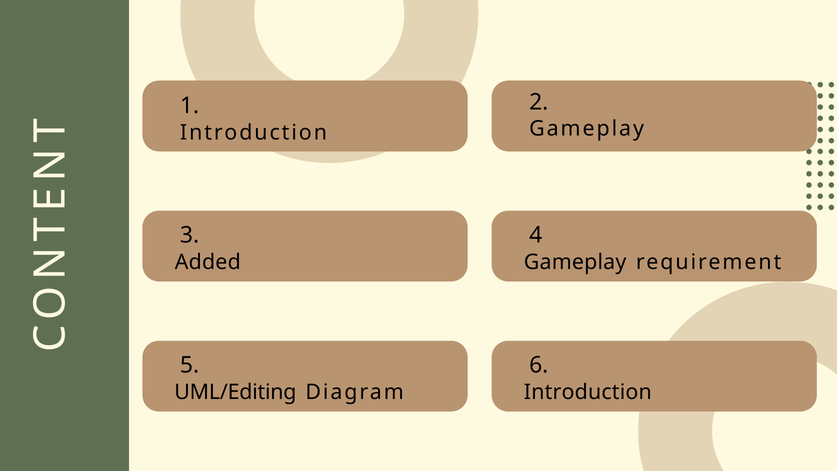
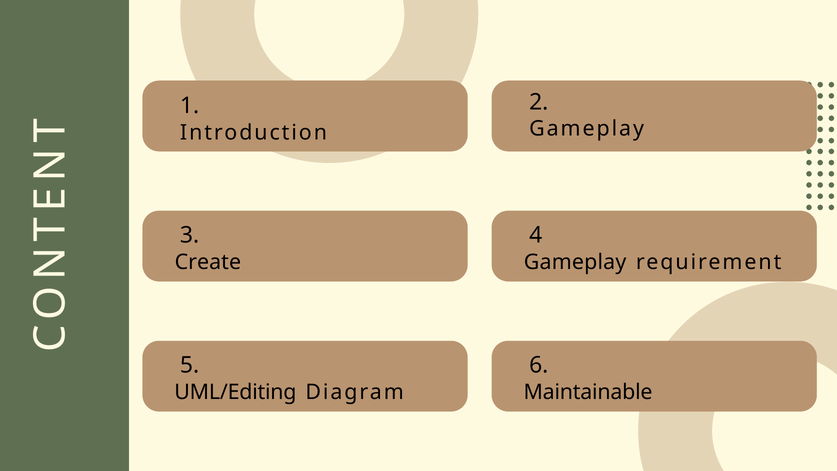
Added: Added -> Create
Introduction at (588, 392): Introduction -> Maintainable
